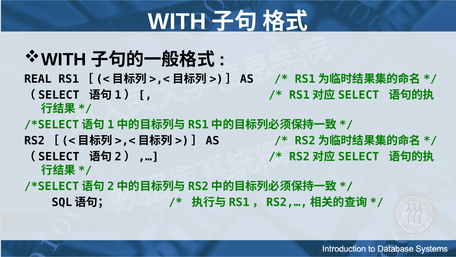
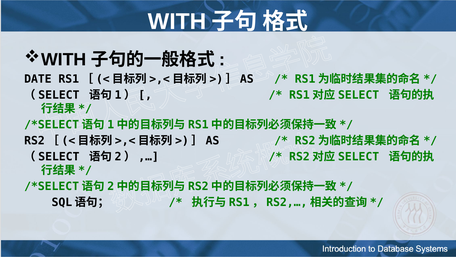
REAL: REAL -> DATE
